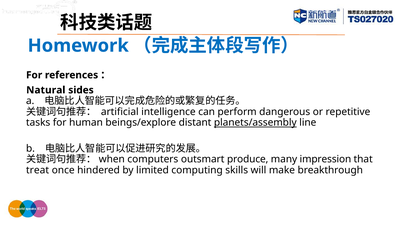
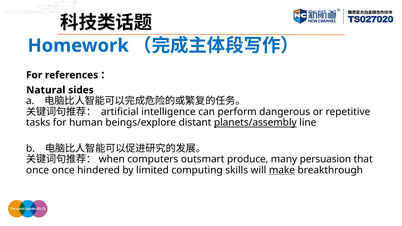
impression: impression -> persuasion
treat at (38, 170): treat -> once
make underline: none -> present
